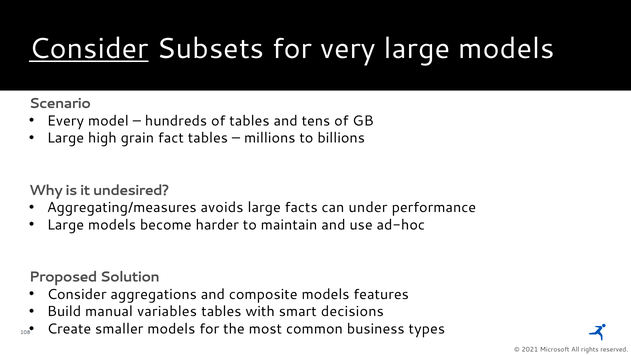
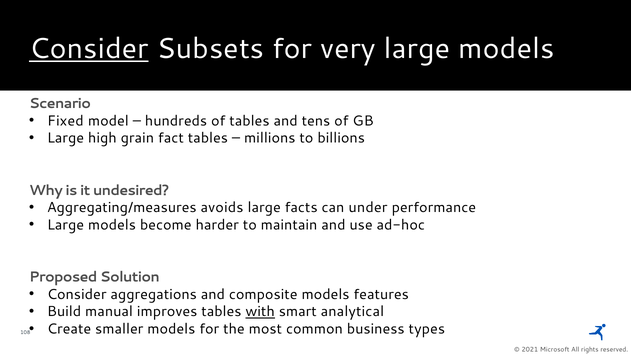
Every: Every -> Fixed
variables: variables -> improves
with underline: none -> present
decisions: decisions -> analytical
